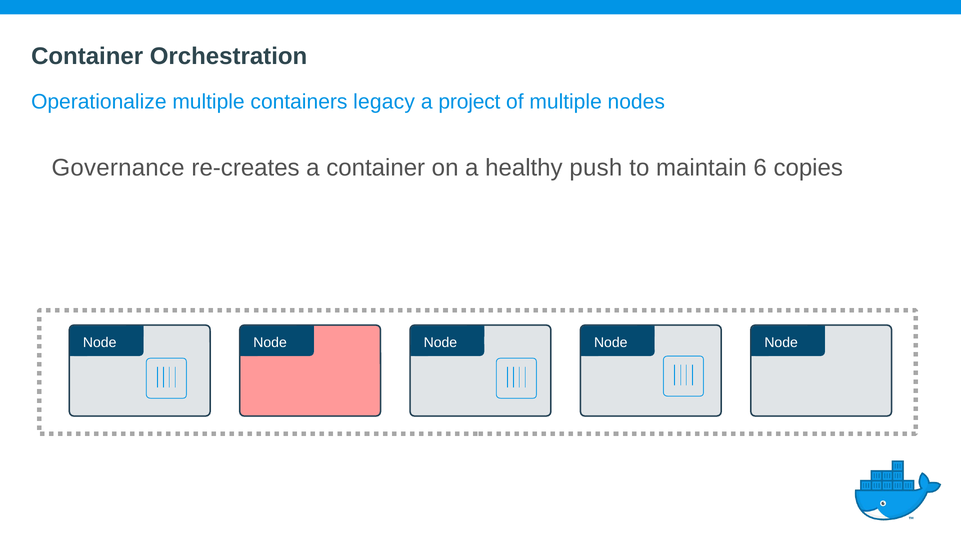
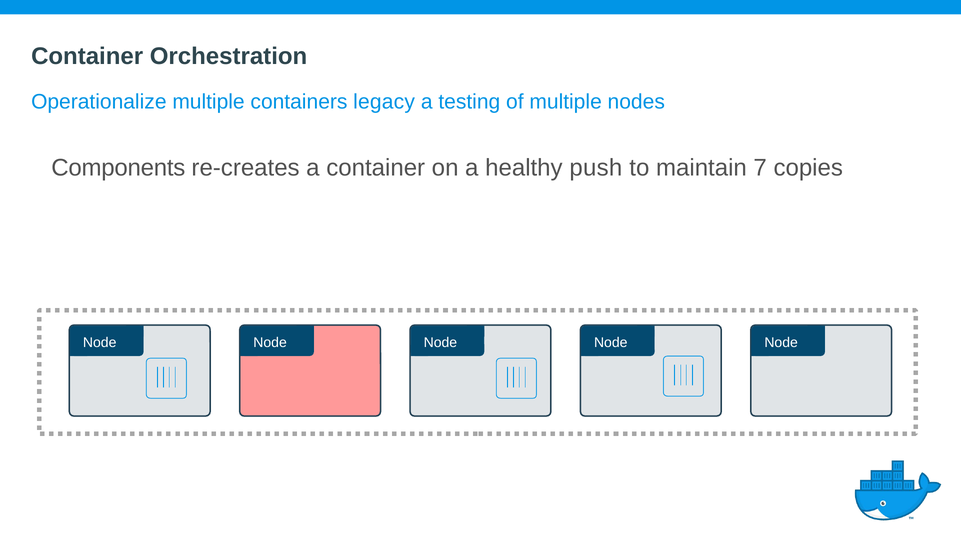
project: project -> testing
Governance: Governance -> Components
6: 6 -> 7
